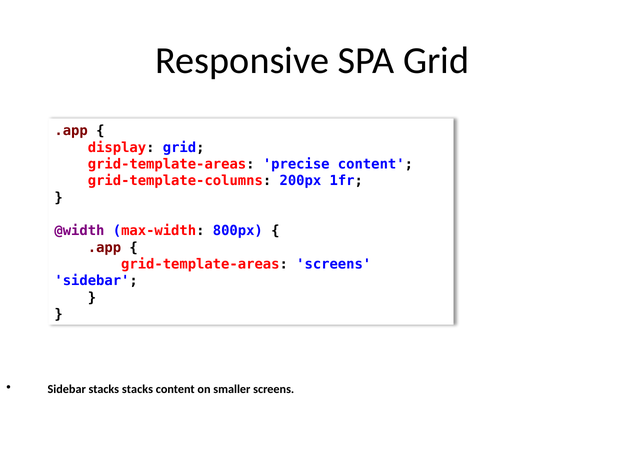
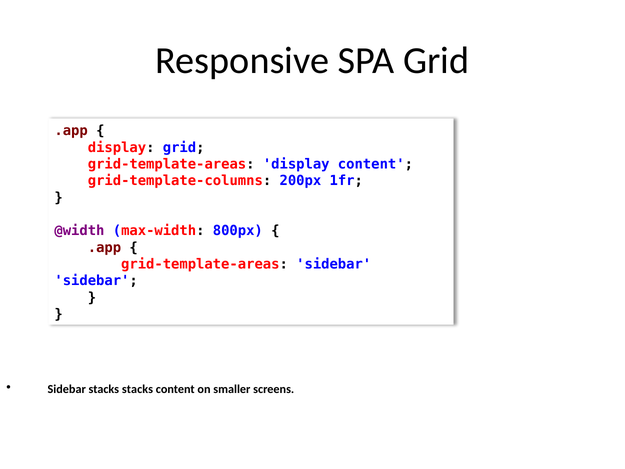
grid-template-areas precise: precise -> display
grid-template-areas screens: screens -> sidebar
